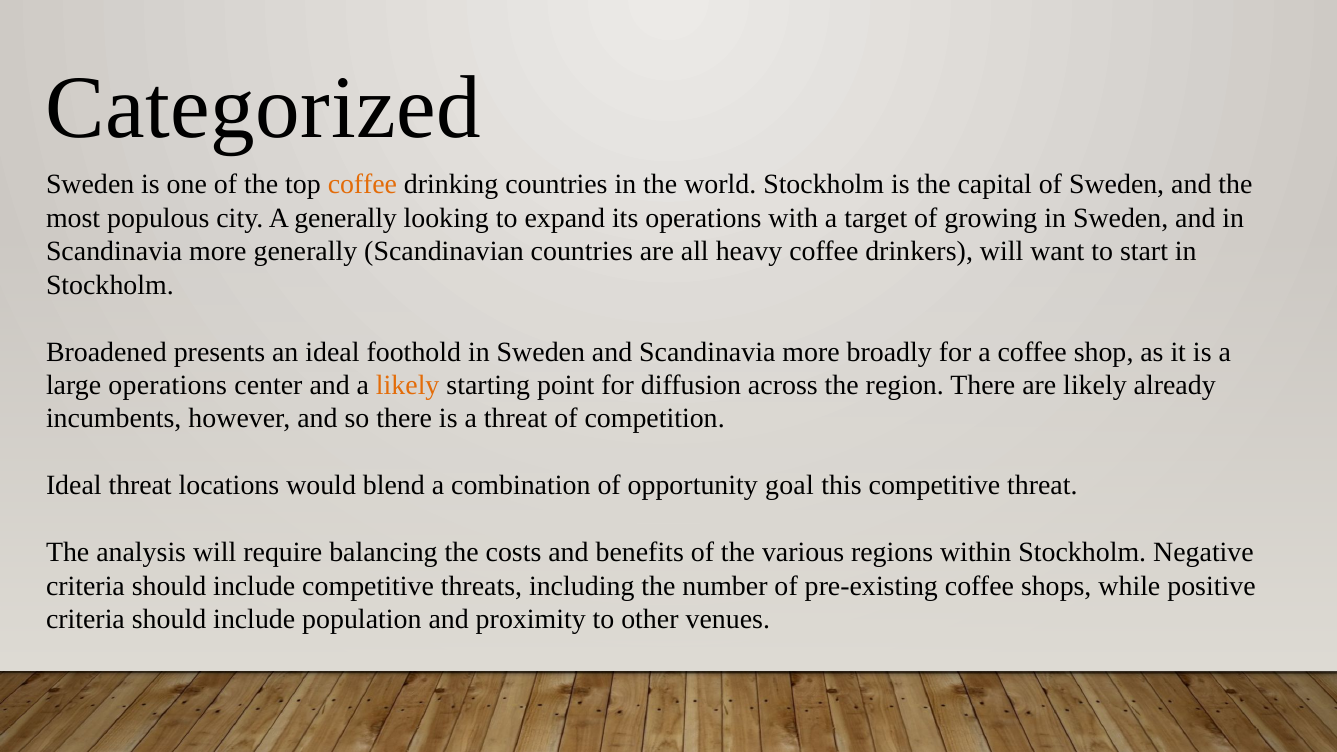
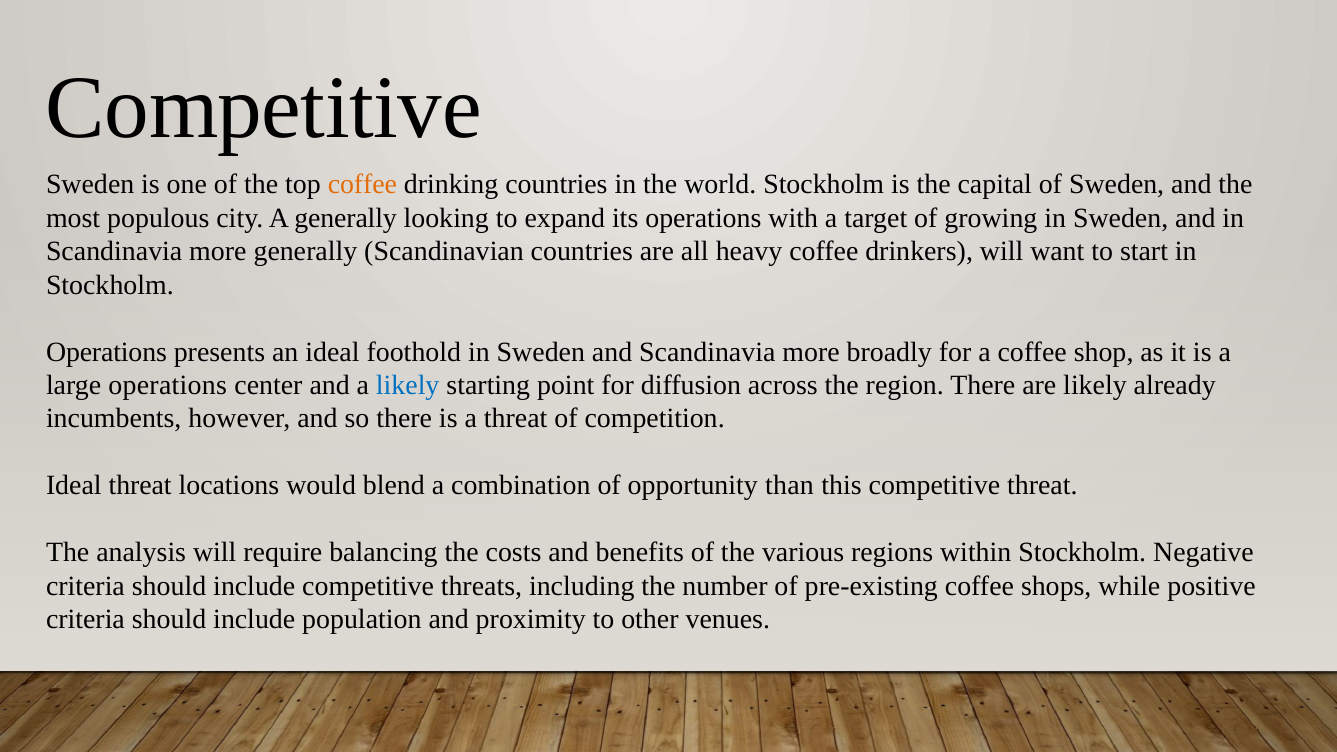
Categorized at (263, 108): Categorized -> Competitive
Broadened at (106, 352): Broadened -> Operations
likely at (408, 385) colour: orange -> blue
goal: goal -> than
